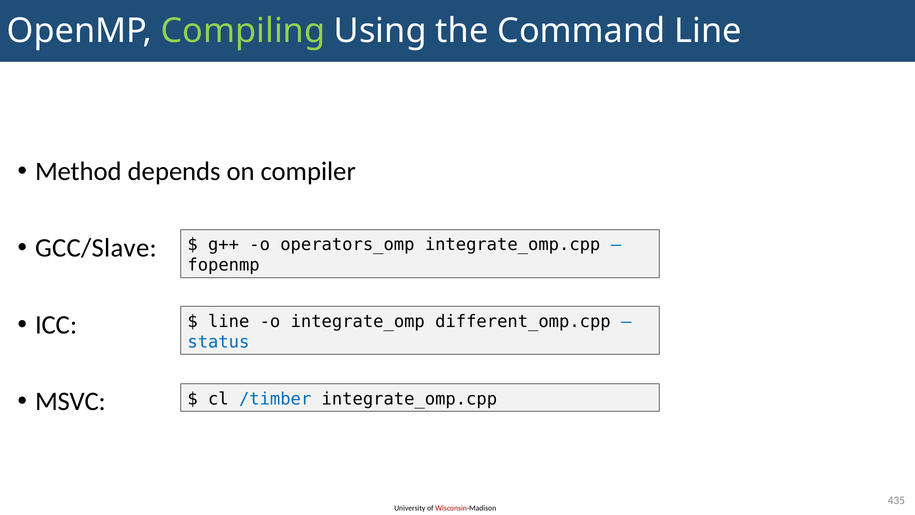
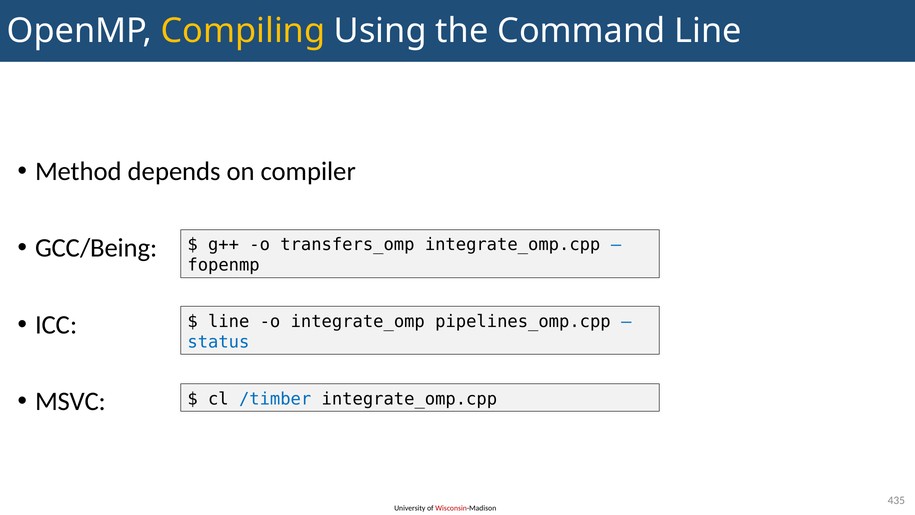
Compiling colour: light green -> yellow
GCC/Slave: GCC/Slave -> GCC/Being
operators_omp: operators_omp -> transfers_omp
different_omp.cpp: different_omp.cpp -> pipelines_omp.cpp
